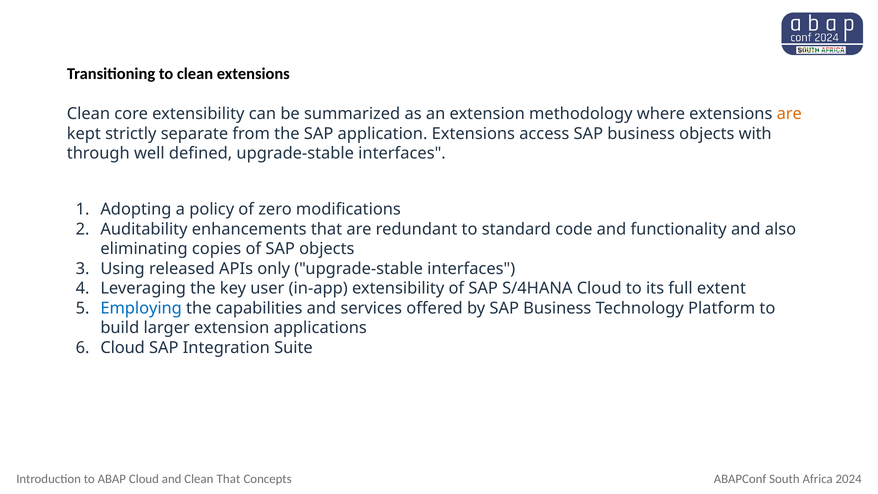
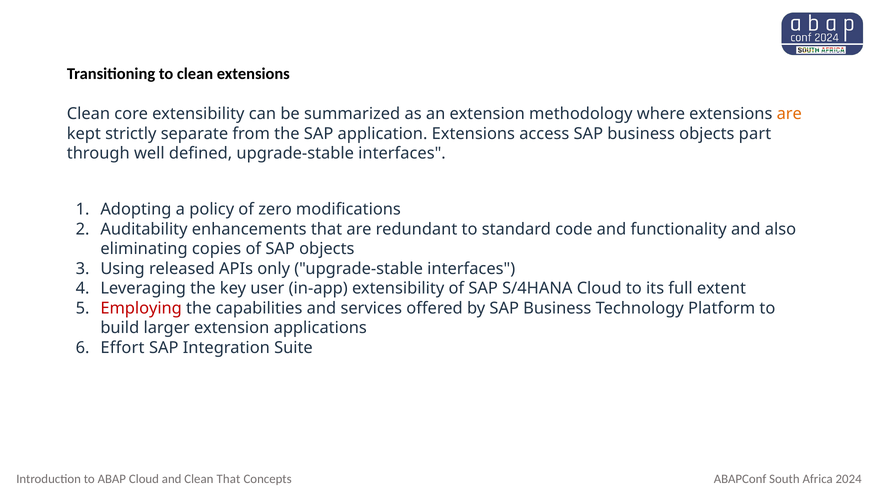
with: with -> part
Employing colour: blue -> red
Cloud at (123, 348): Cloud -> Effort
